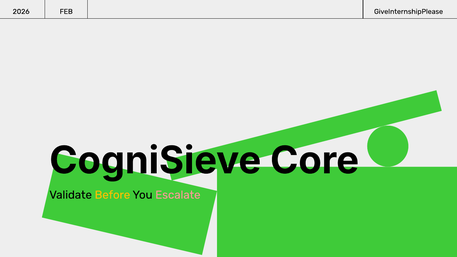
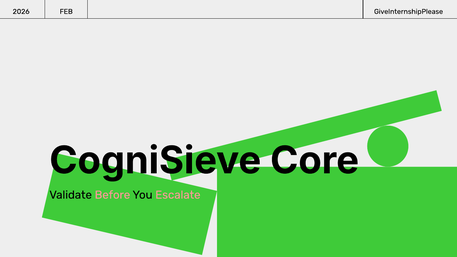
Before colour: yellow -> pink
